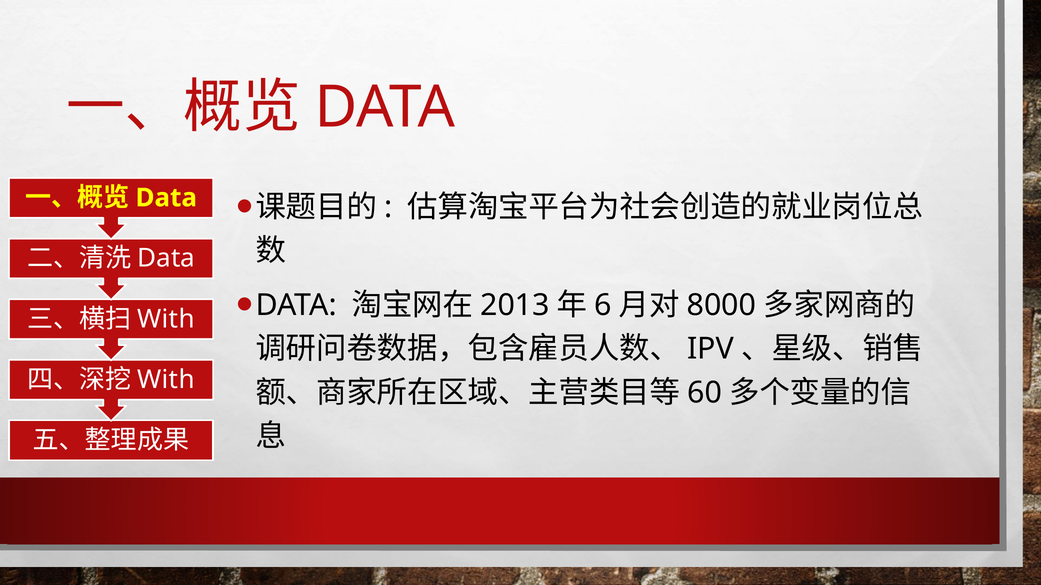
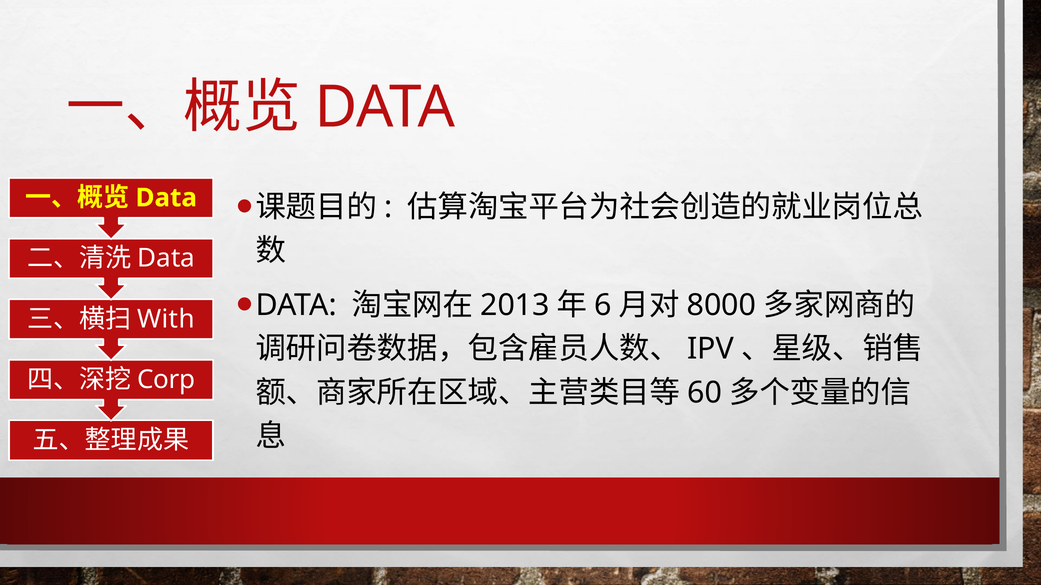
With at (166, 380): With -> Corp
